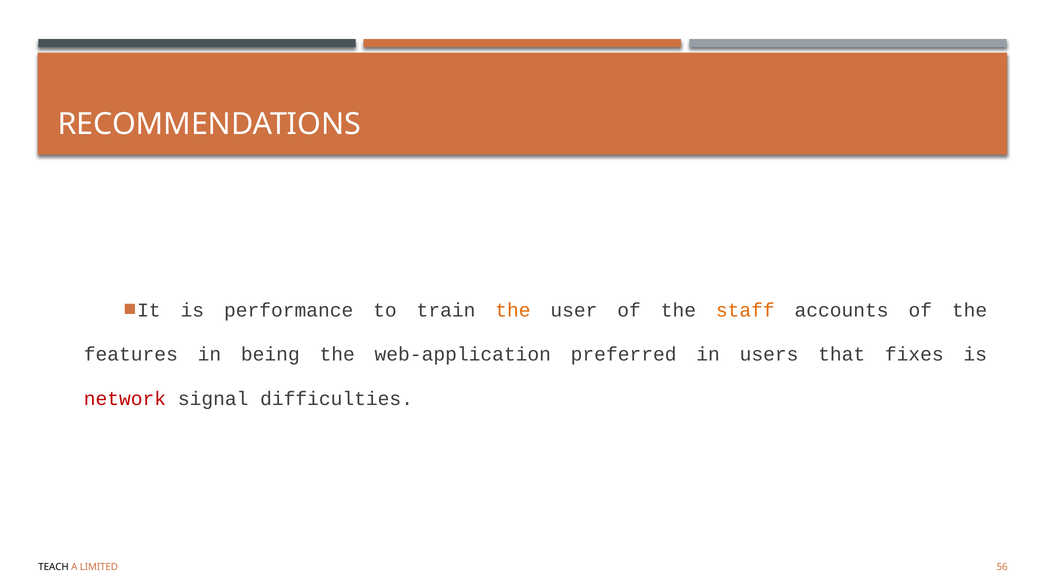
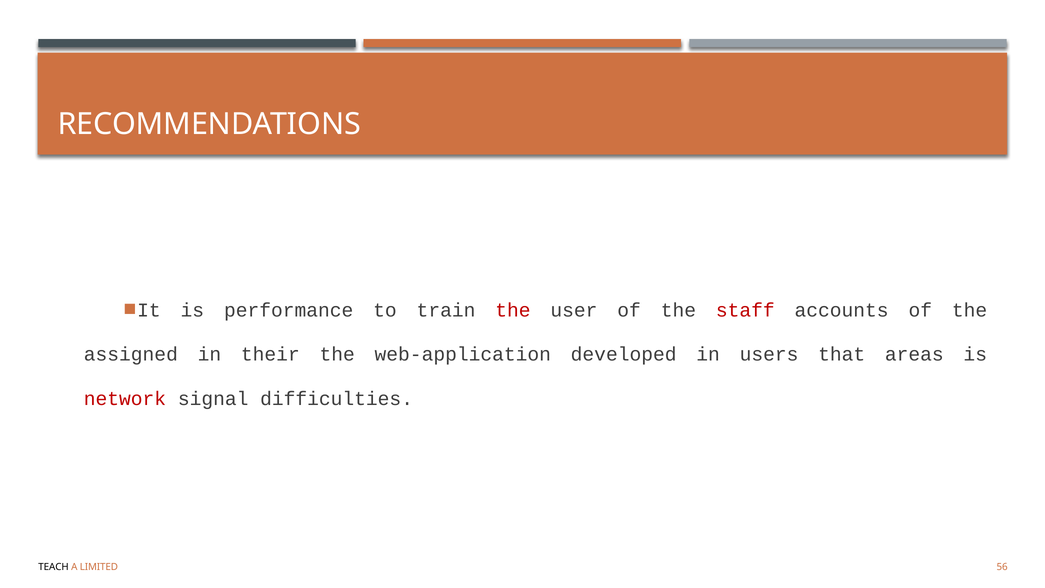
the at (513, 310) colour: orange -> red
staff colour: orange -> red
features: features -> assigned
being: being -> their
preferred: preferred -> developed
fixes: fixes -> areas
